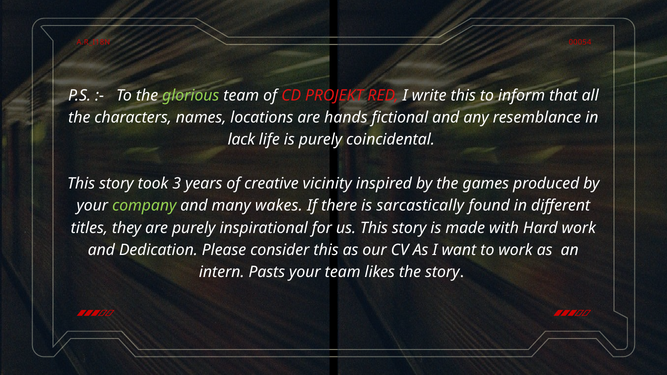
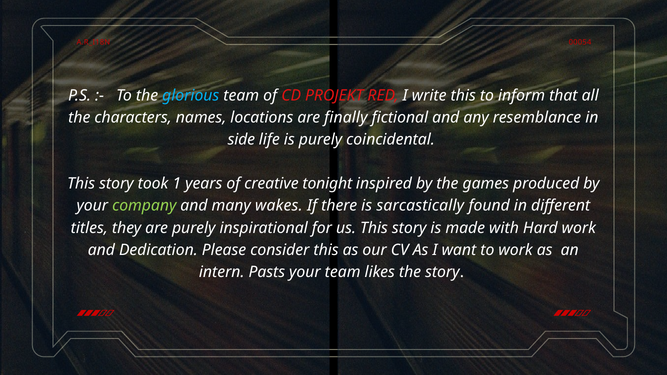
glorious colour: light green -> light blue
hands: hands -> finally
lack: lack -> side
3: 3 -> 1
vicinity: vicinity -> tonight
